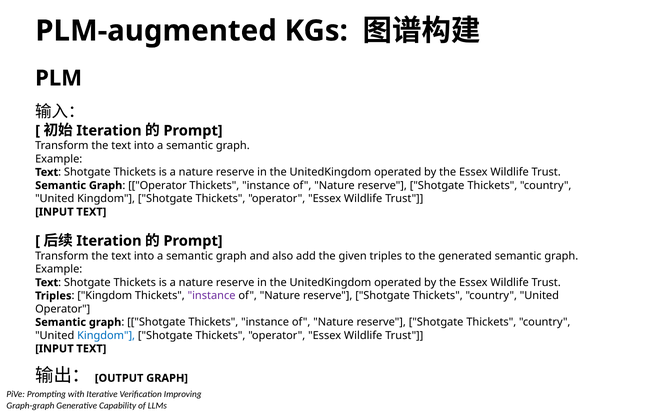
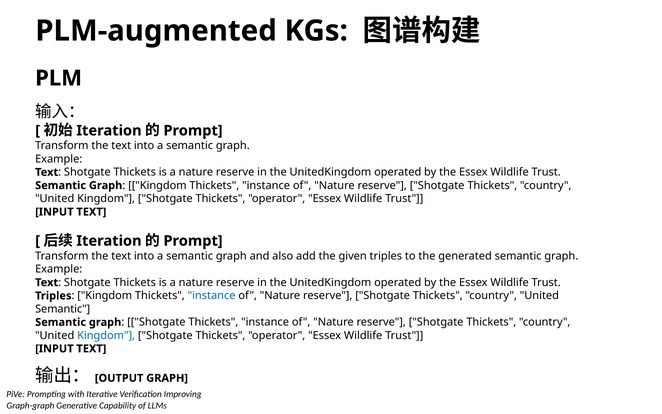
Graph Operator: Operator -> Kingdom
instance at (212, 296) colour: purple -> blue
Operator at (63, 309): Operator -> Semantic
